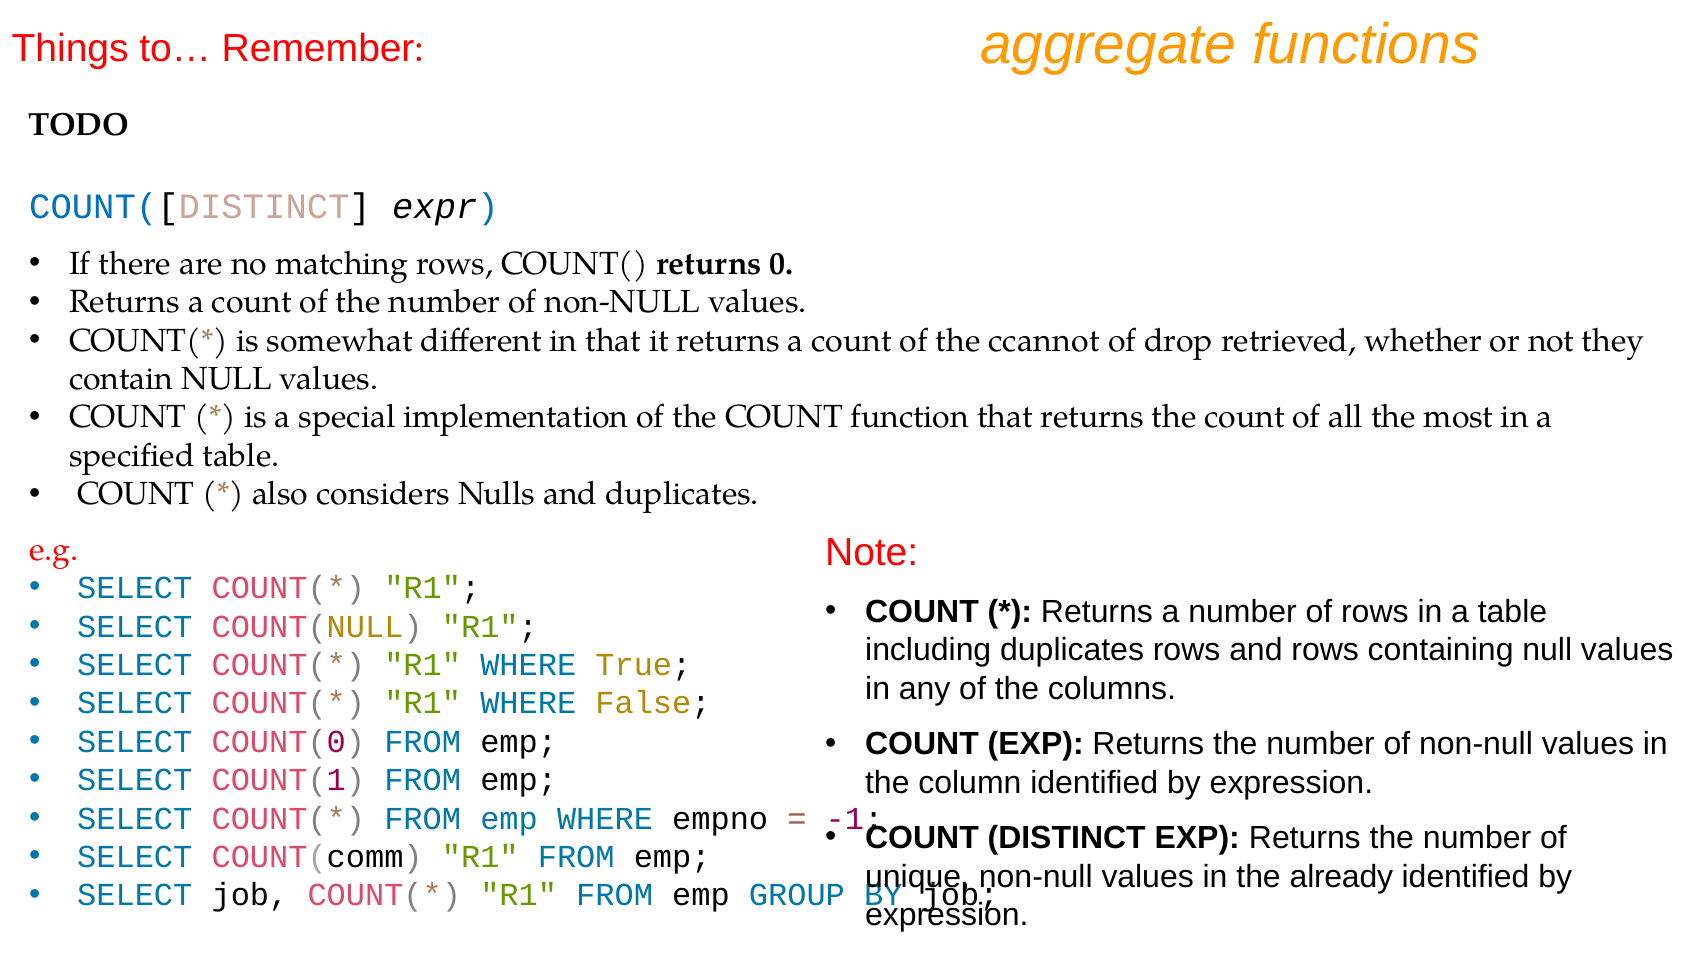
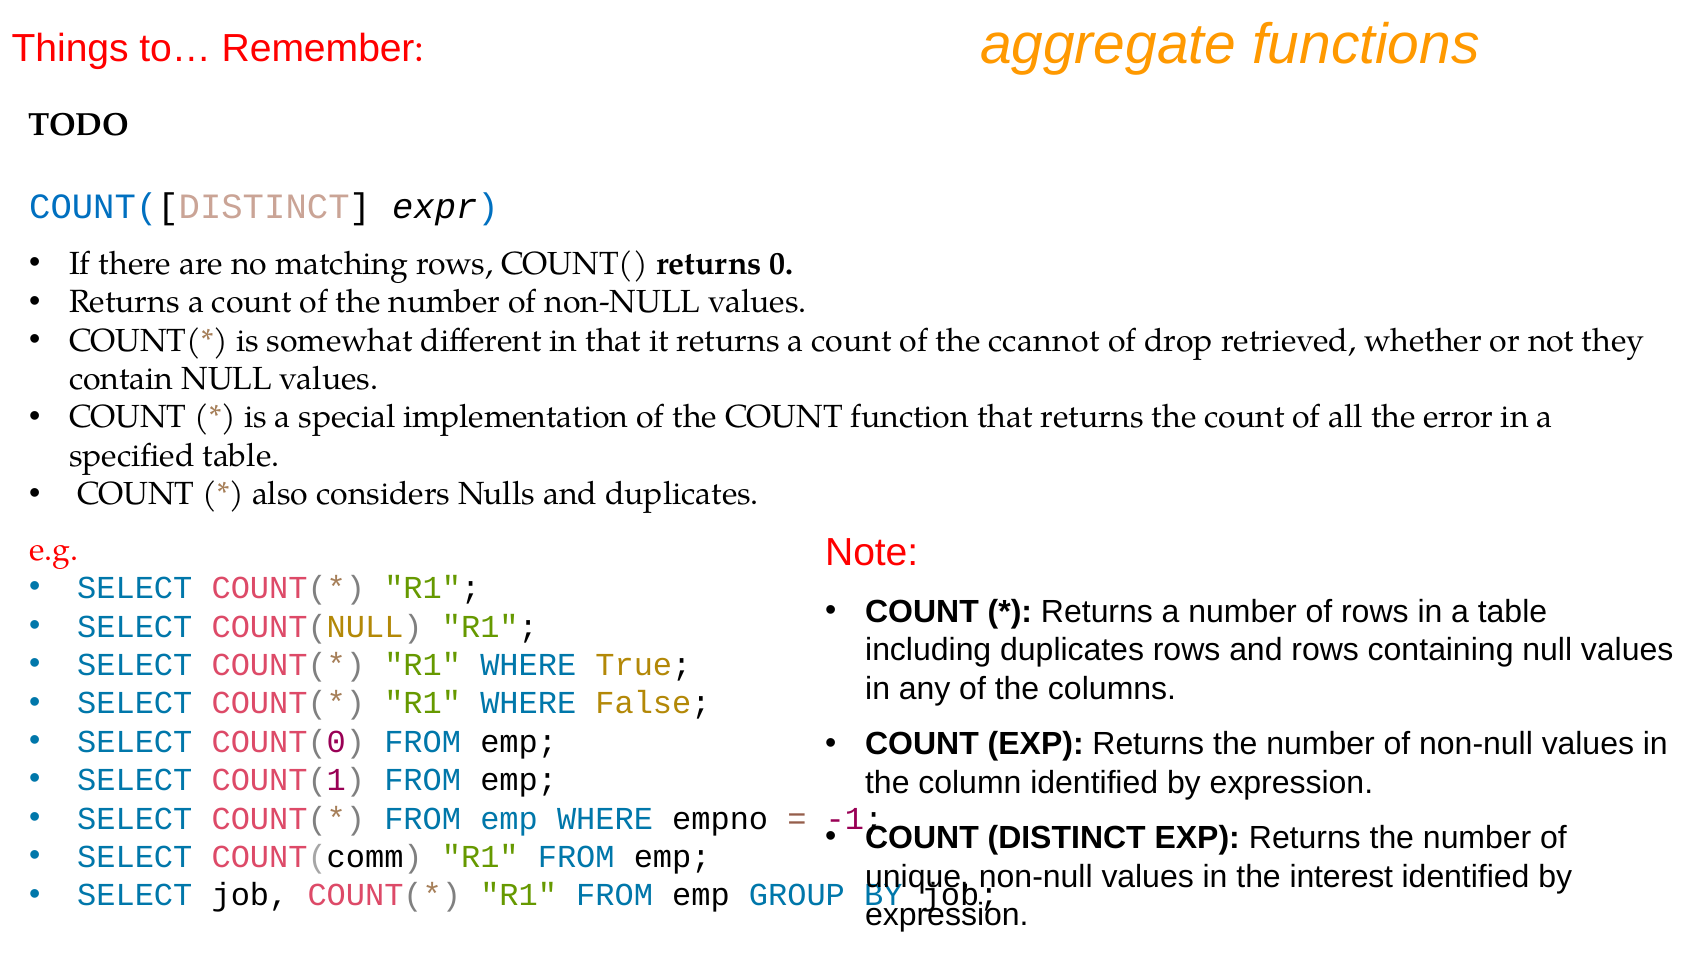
most: most -> error
already: already -> interest
